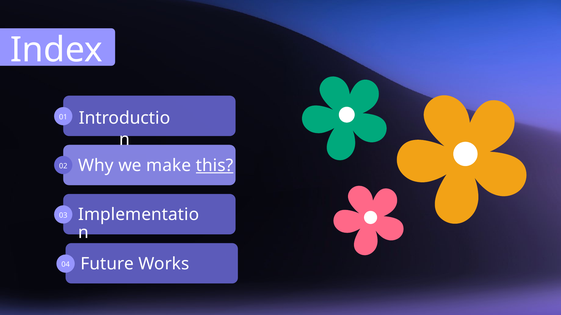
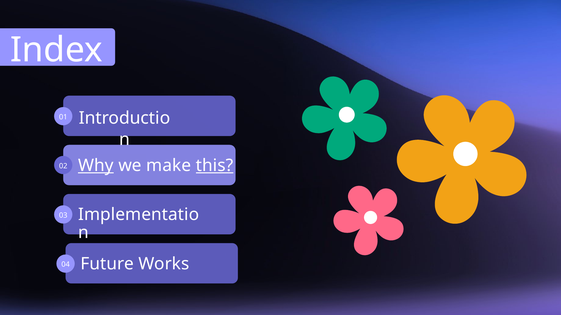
Why underline: none -> present
